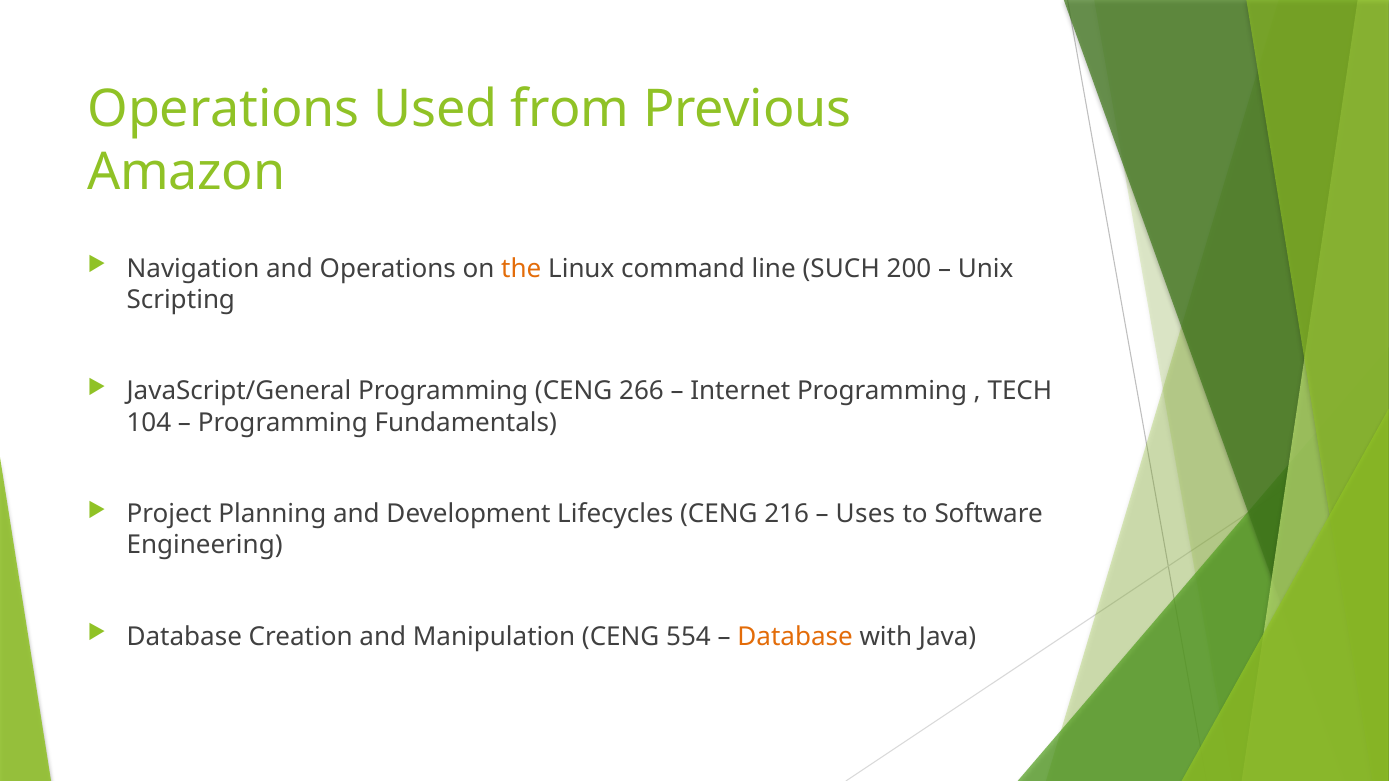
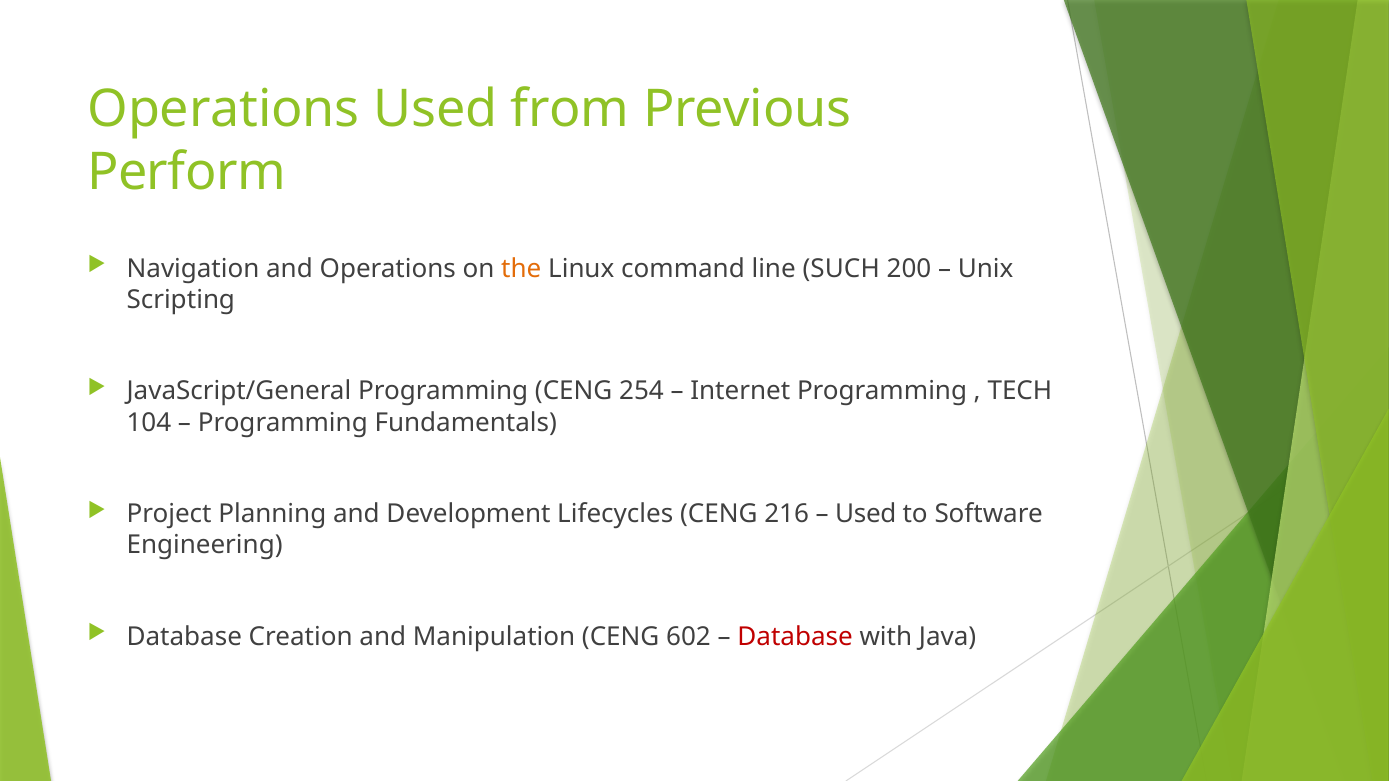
Amazon: Amazon -> Perform
266: 266 -> 254
Uses at (865, 514): Uses -> Used
554: 554 -> 602
Database at (795, 637) colour: orange -> red
